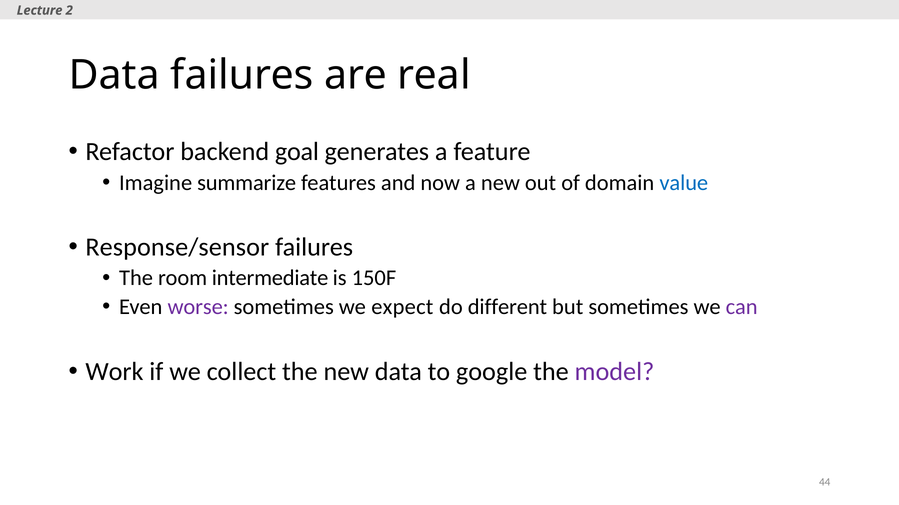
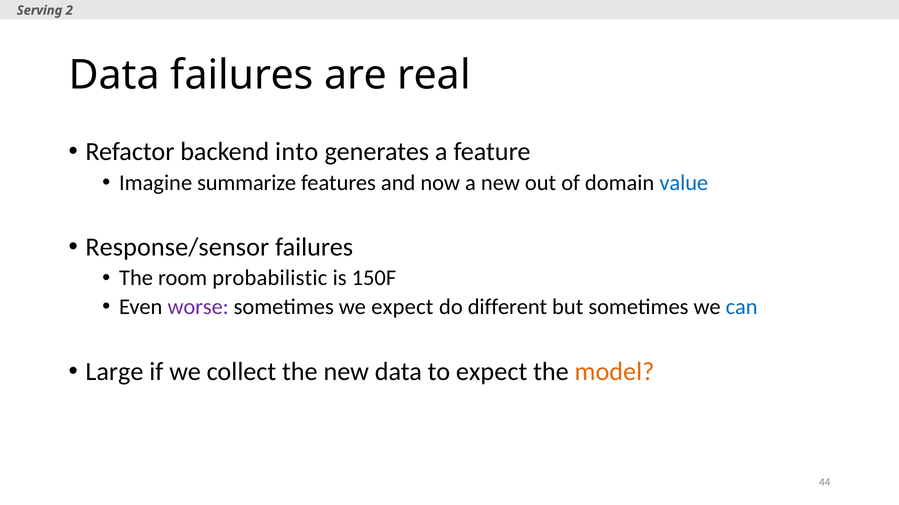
Lecture: Lecture -> Serving
goal: goal -> into
intermediate: intermediate -> probabilistic
can colour: purple -> blue
Work: Work -> Large
to google: google -> expect
model colour: purple -> orange
